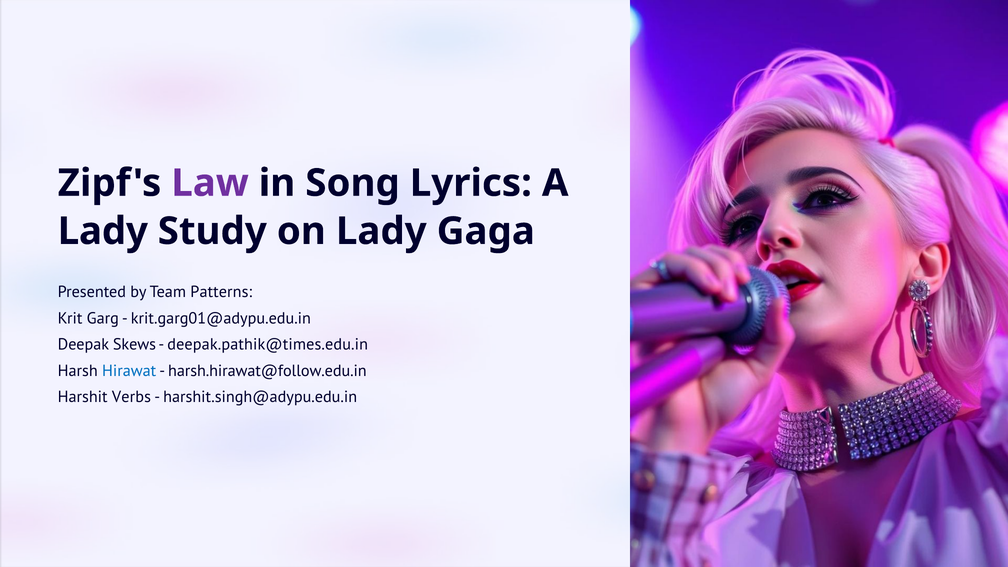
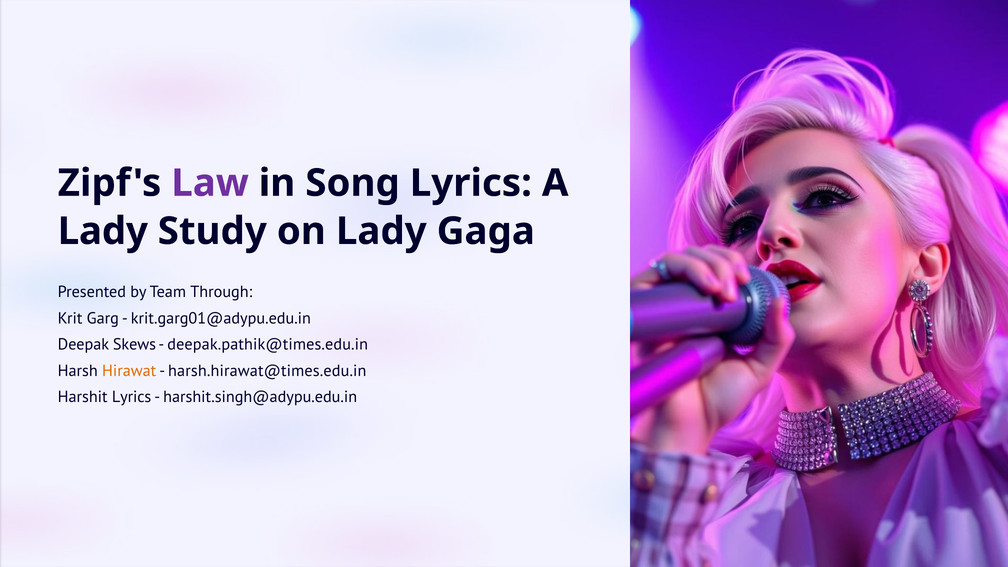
Patterns: Patterns -> Through
Hirawat colour: blue -> orange
harsh.hirawat@follow.edu.in: harsh.hirawat@follow.edu.in -> harsh.hirawat@times.edu.in
Harshit Verbs: Verbs -> Lyrics
